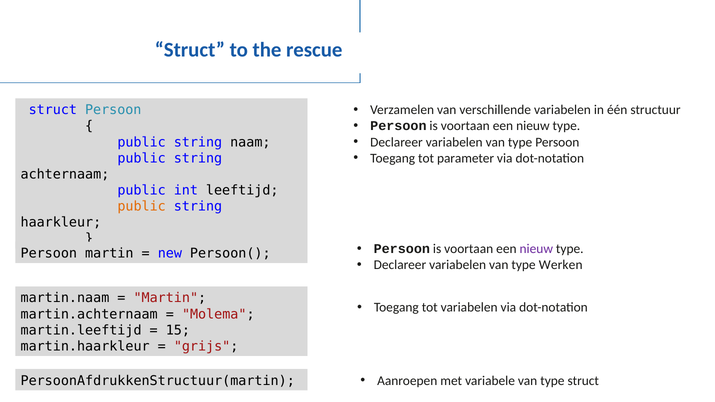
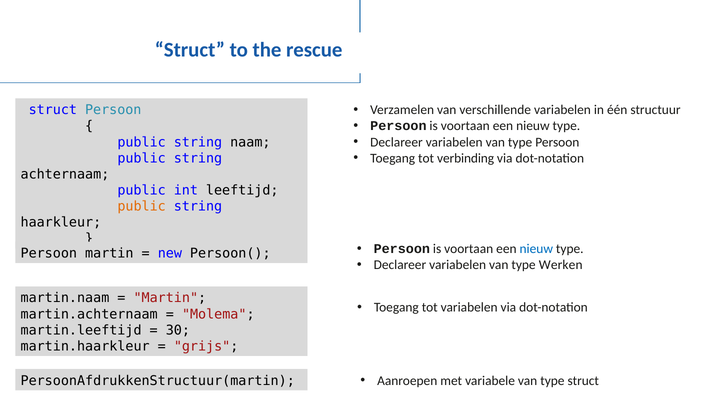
parameter: parameter -> verbinding
nieuw at (536, 249) colour: purple -> blue
15: 15 -> 30
